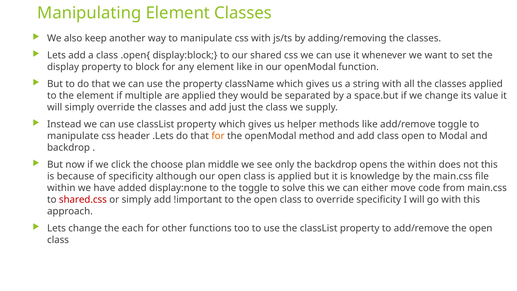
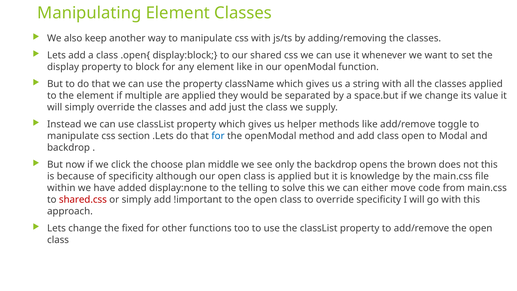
header: header -> section
for at (218, 136) colour: orange -> blue
the within: within -> brown
the toggle: toggle -> telling
each: each -> fixed
